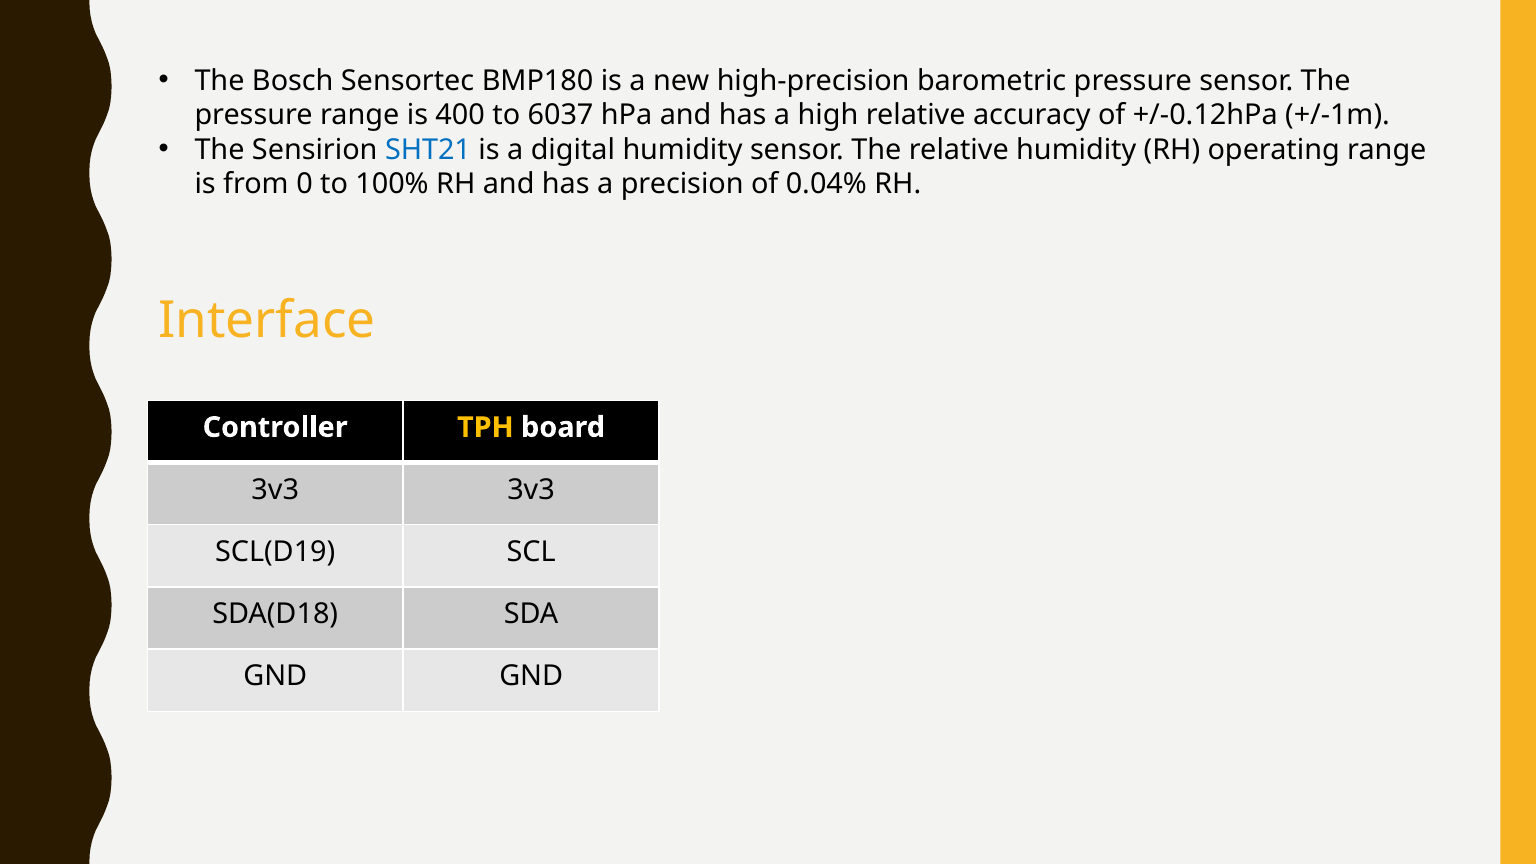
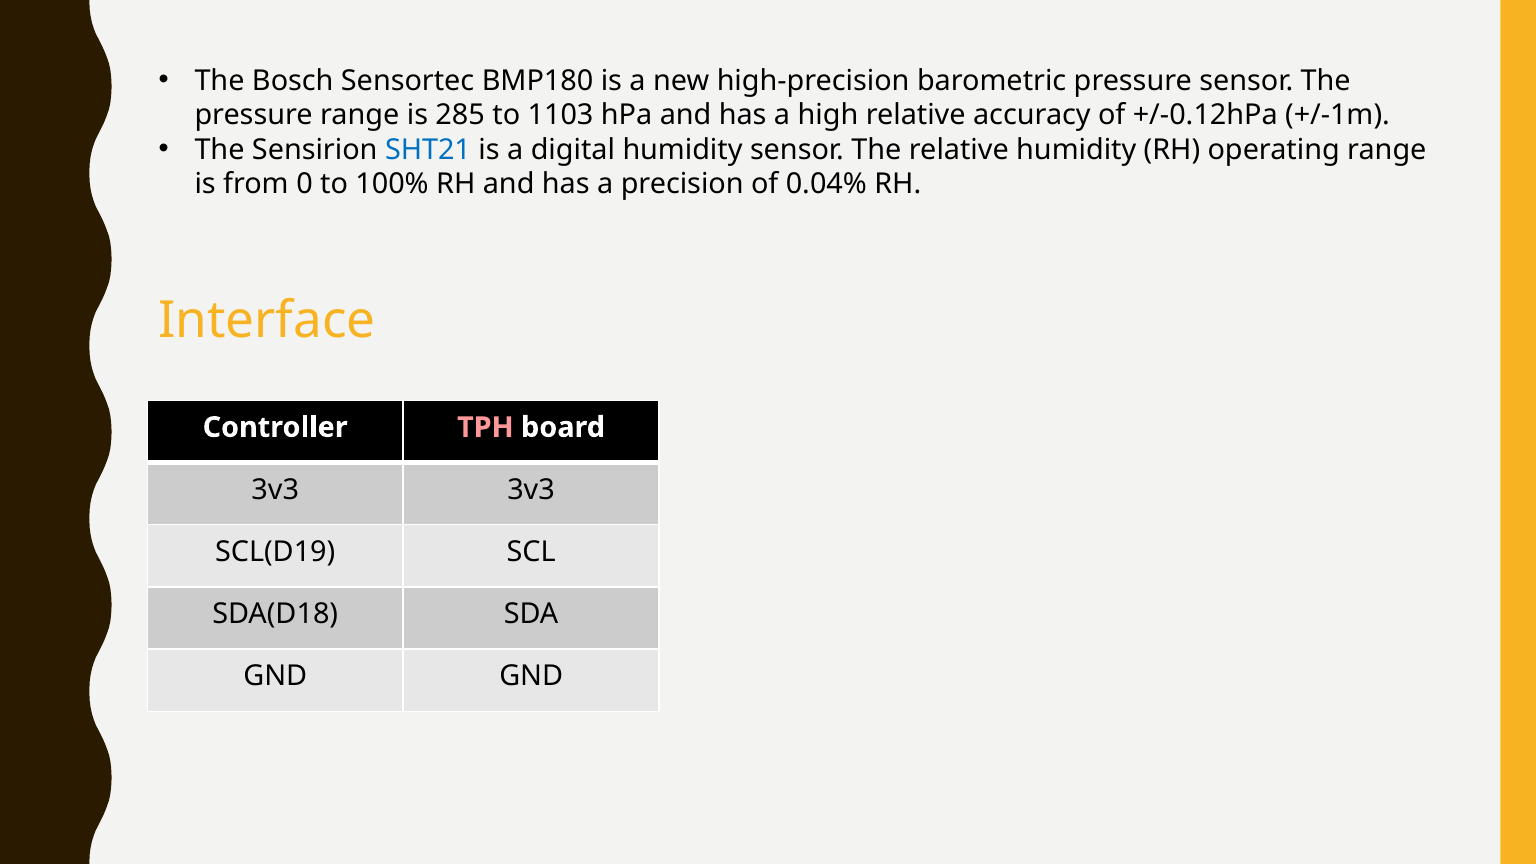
400: 400 -> 285
6037: 6037 -> 1103
TPH colour: yellow -> pink
